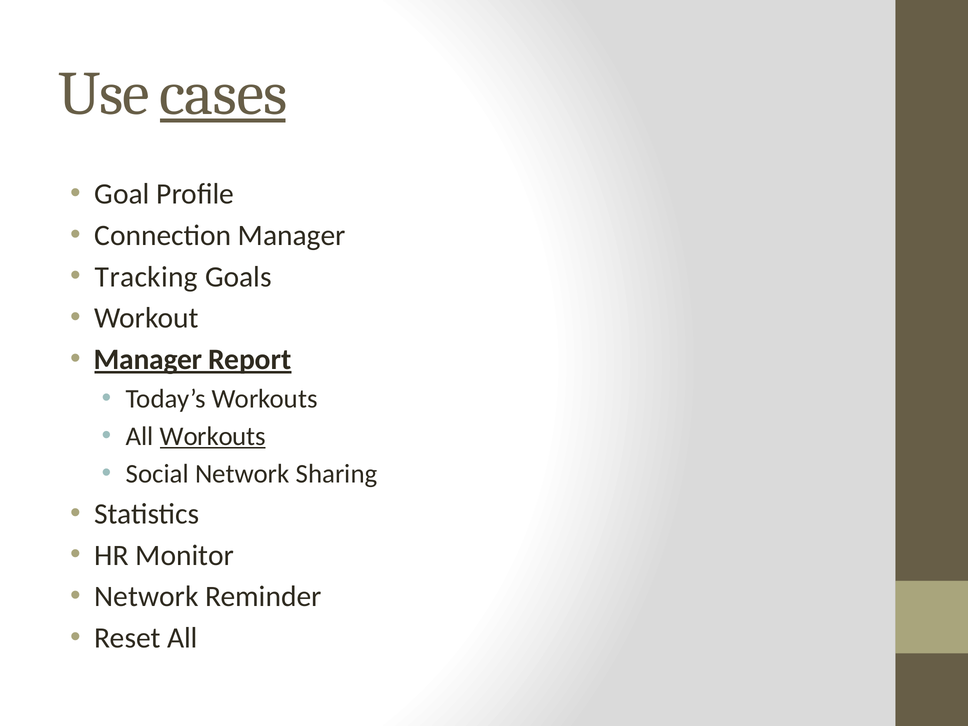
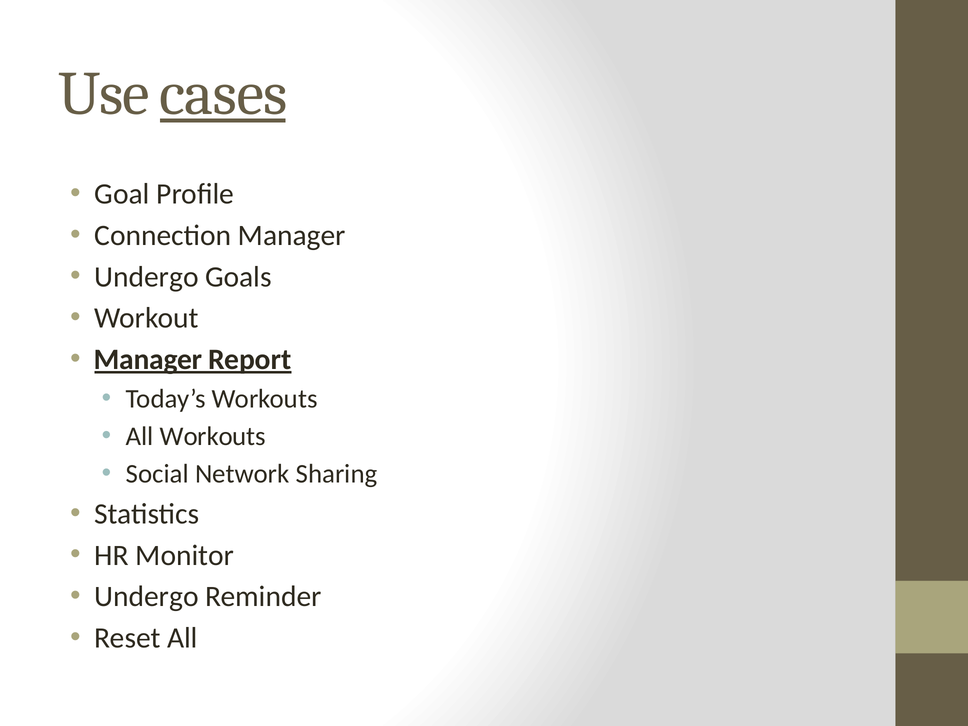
Tracking at (146, 277): Tracking -> Undergo
Workouts at (213, 436) underline: present -> none
Network at (146, 597): Network -> Undergo
